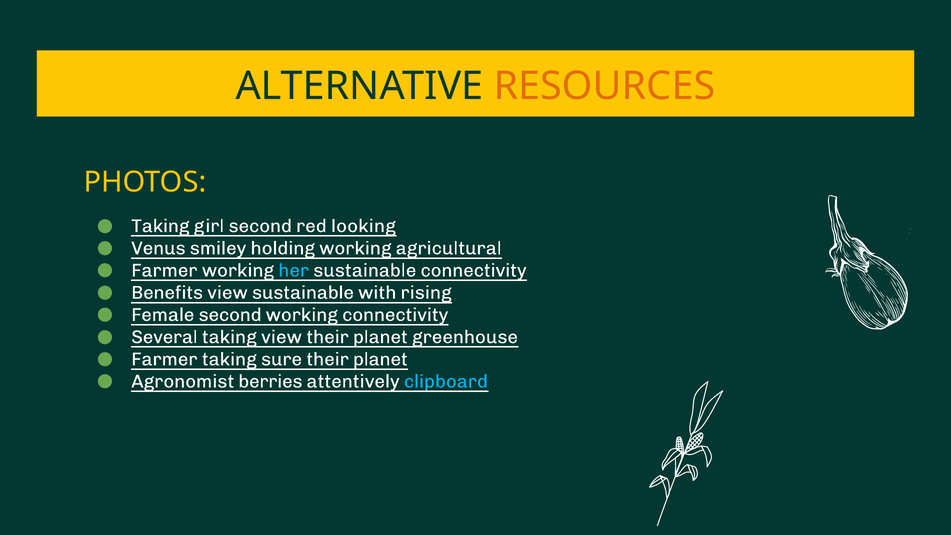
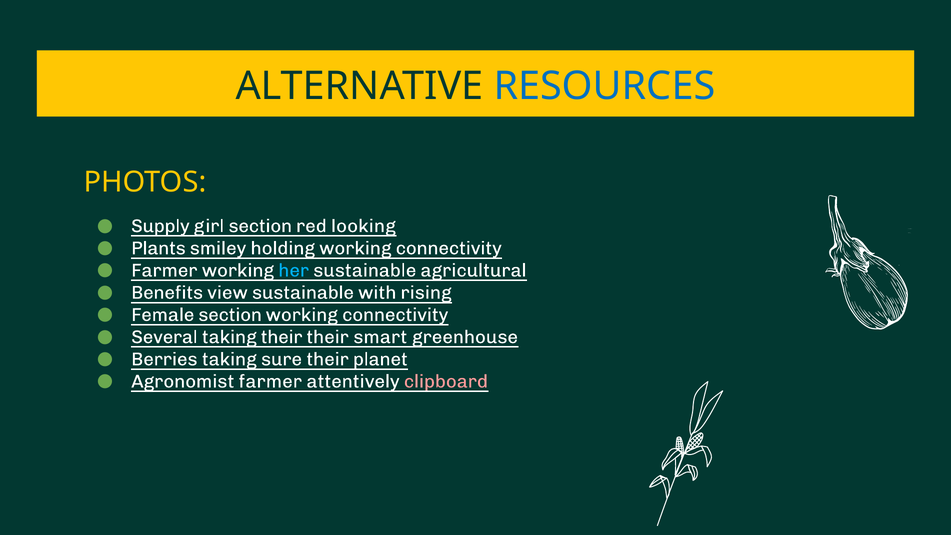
RESOURCES colour: orange -> blue
Taking at (160, 226): Taking -> Supply
girl second: second -> section
Venus: Venus -> Plants
agricultural at (449, 248): agricultural -> connectivity
sustainable connectivity: connectivity -> agricultural
Female second: second -> section
taking view: view -> their
planet at (380, 337): planet -> smart
Farmer at (164, 359): Farmer -> Berries
Agronomist berries: berries -> farmer
clipboard colour: light blue -> pink
